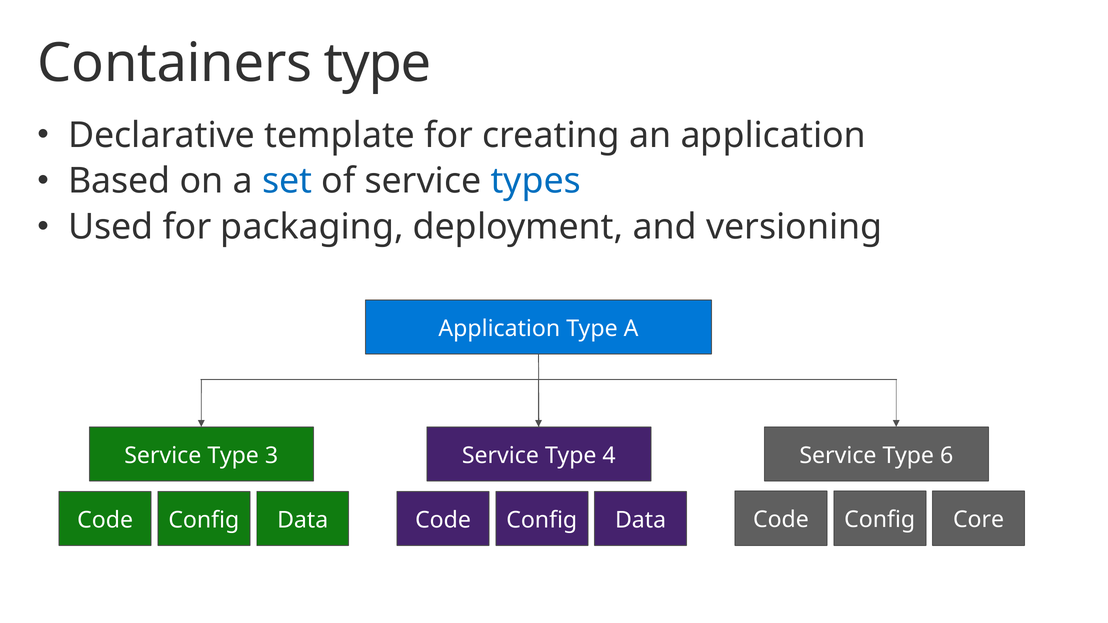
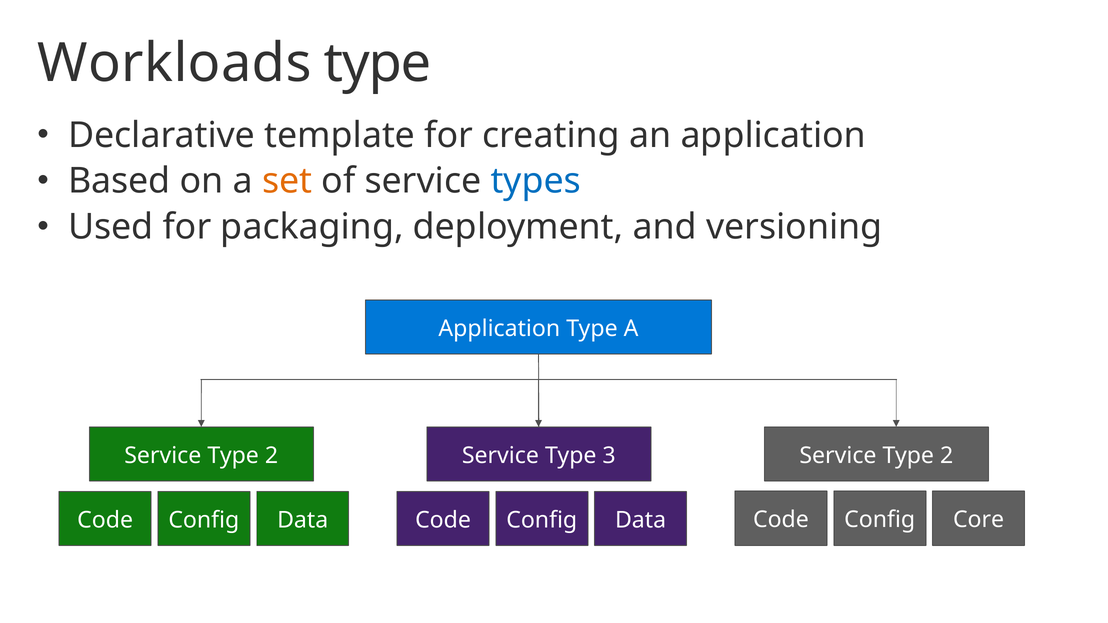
Containers: Containers -> Workloads
set colour: blue -> orange
3 at (272, 456): 3 -> 2
4: 4 -> 3
6 at (947, 456): 6 -> 2
